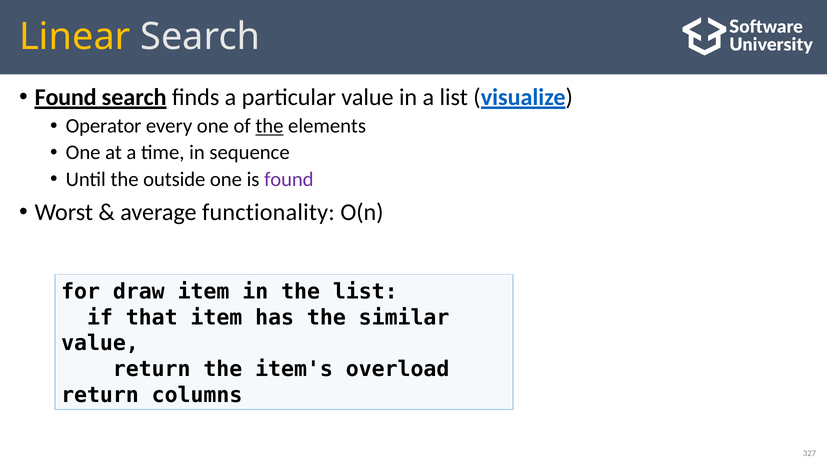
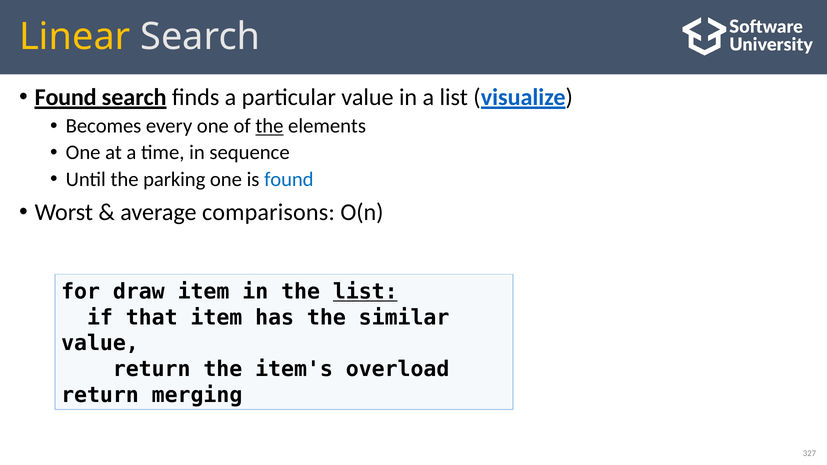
Operator: Operator -> Becomes
outside: outside -> parking
found at (289, 179) colour: purple -> blue
functionality: functionality -> comparisons
list at (365, 292) underline: none -> present
columns: columns -> merging
